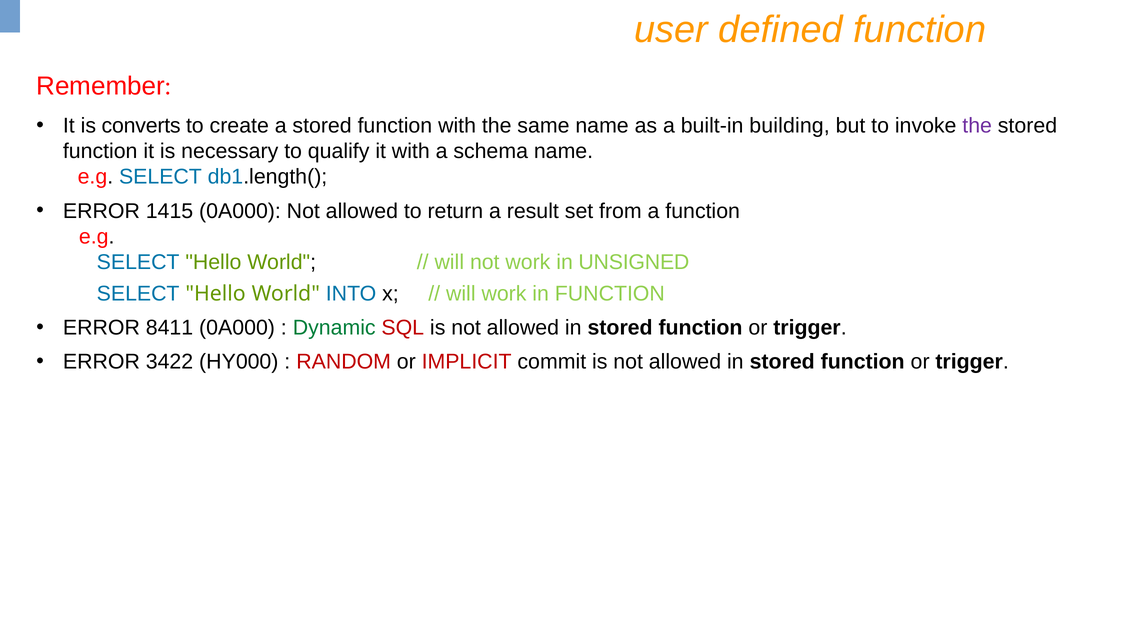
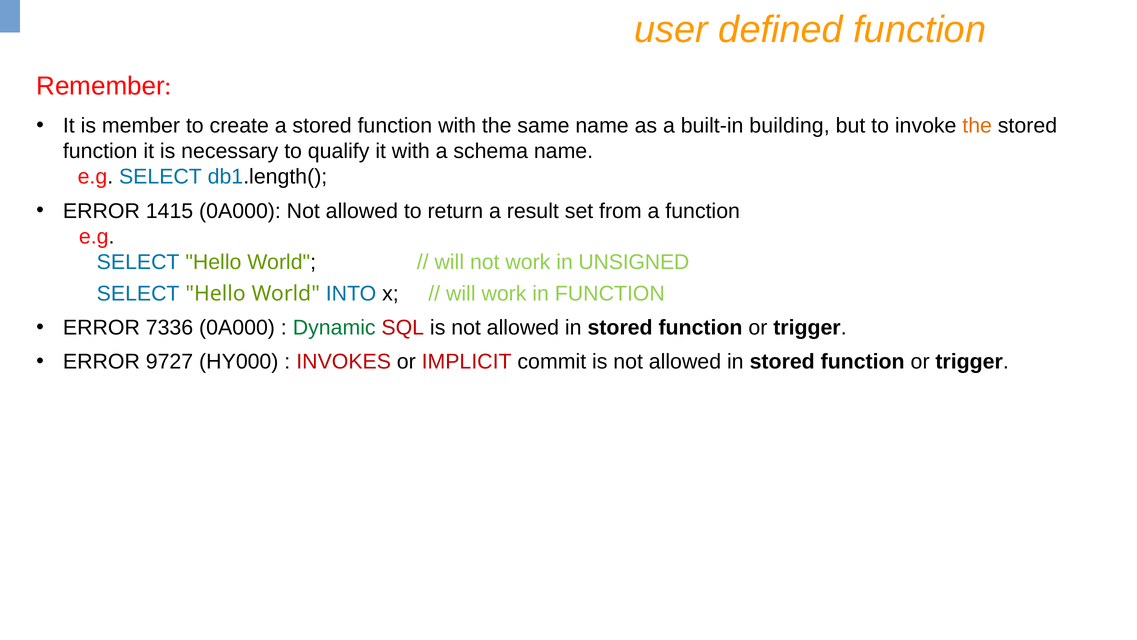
converts: converts -> member
the at (977, 126) colour: purple -> orange
8411: 8411 -> 7336
3422: 3422 -> 9727
RANDOM: RANDOM -> INVOKES
